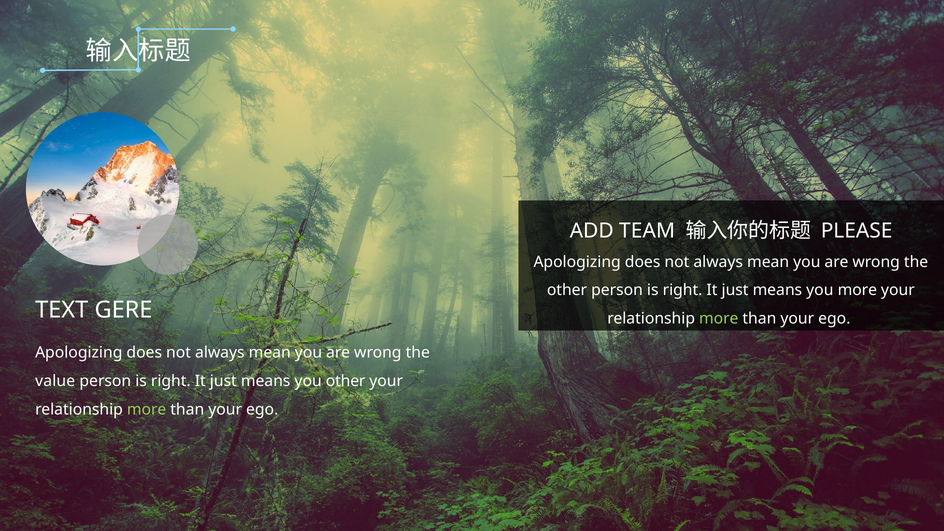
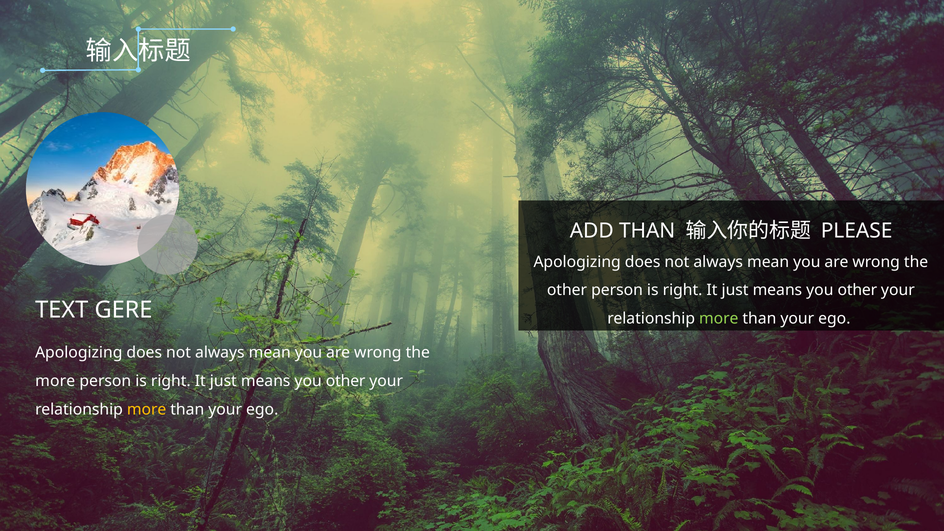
ADD TEAM: TEAM -> THAN
more at (857, 290): more -> other
value at (55, 381): value -> more
more at (147, 409) colour: light green -> yellow
